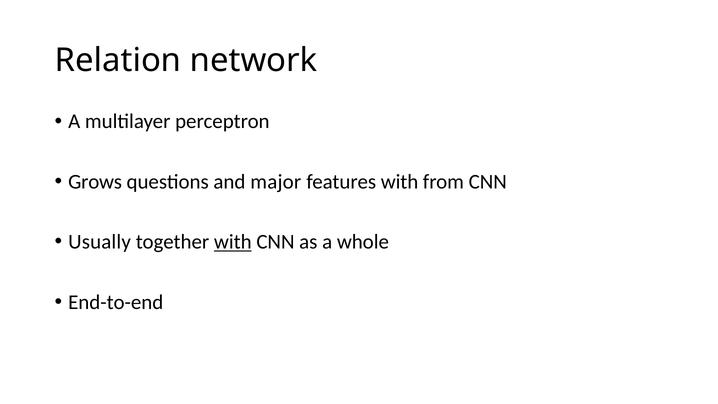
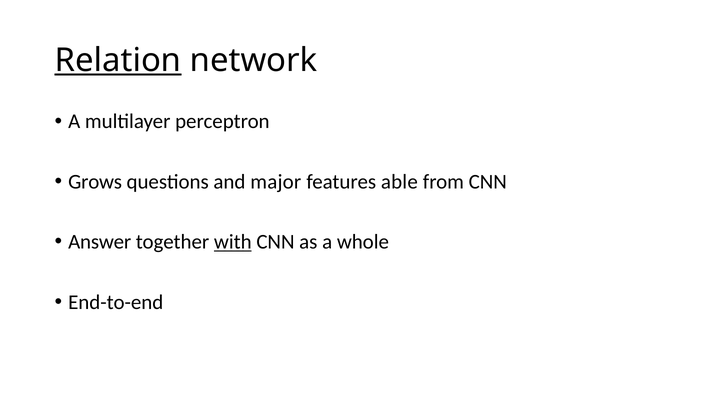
Relation underline: none -> present
features with: with -> able
Usually: Usually -> Answer
